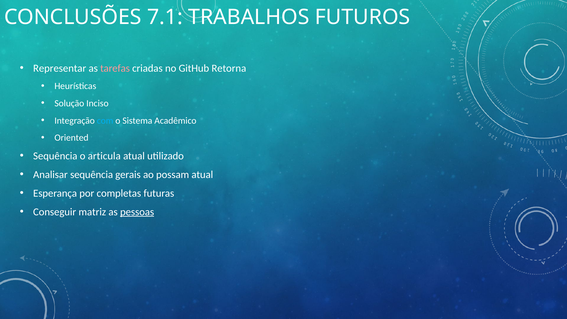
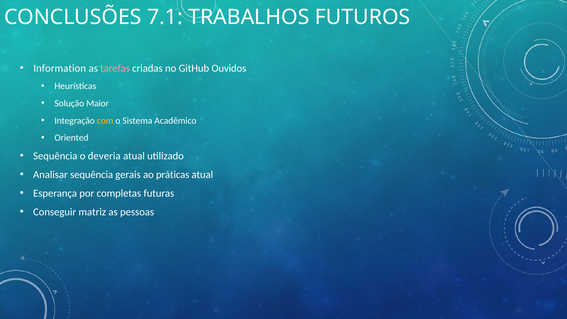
Representar: Representar -> Information
Retorna: Retorna -> Ouvidos
Inciso: Inciso -> Maior
com colour: light blue -> yellow
articula: articula -> deveria
possam: possam -> práticas
pessoas underline: present -> none
